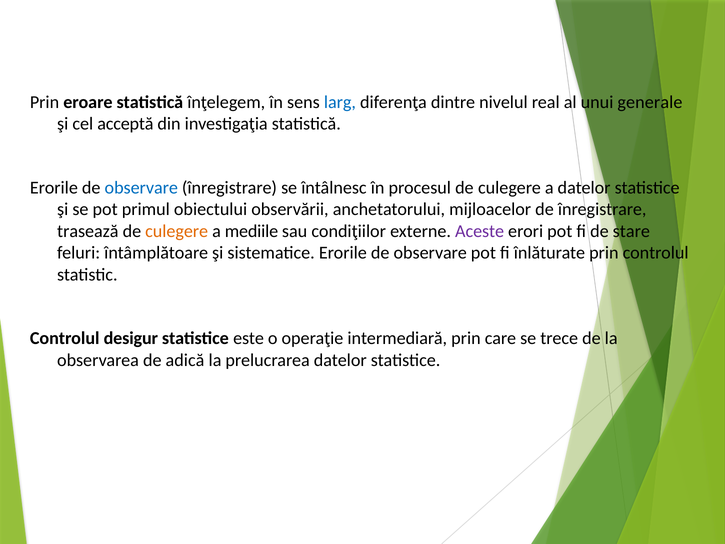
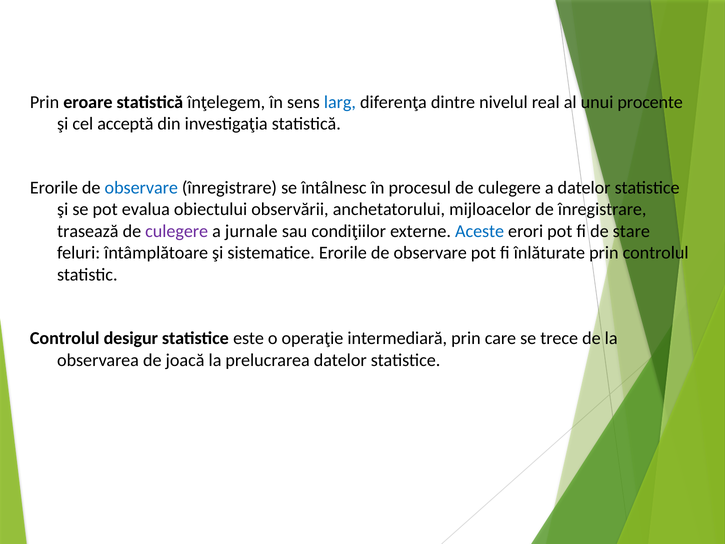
generale: generale -> procente
primul: primul -> evalua
culegere at (177, 231) colour: orange -> purple
mediile: mediile -> jurnale
Aceste colour: purple -> blue
adică: adică -> joacă
